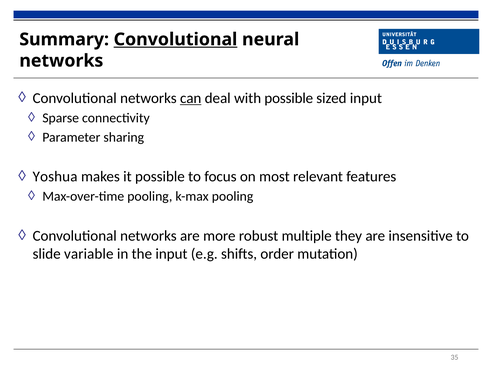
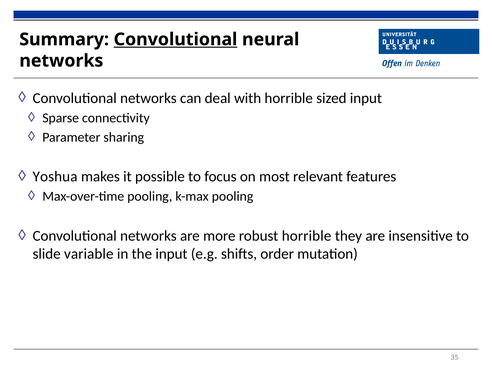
can underline: present -> none
with possible: possible -> horrible
robust multiple: multiple -> horrible
